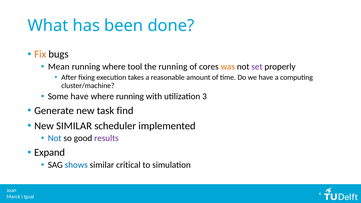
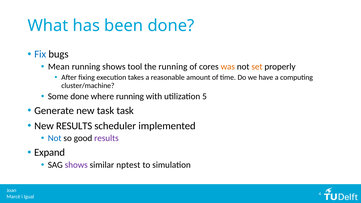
Fix colour: orange -> blue
running where: where -> shows
set colour: purple -> orange
Some have: have -> done
3: 3 -> 5
task find: find -> task
New SIMILAR: SIMILAR -> RESULTS
shows at (76, 165) colour: blue -> purple
critical: critical -> nptest
